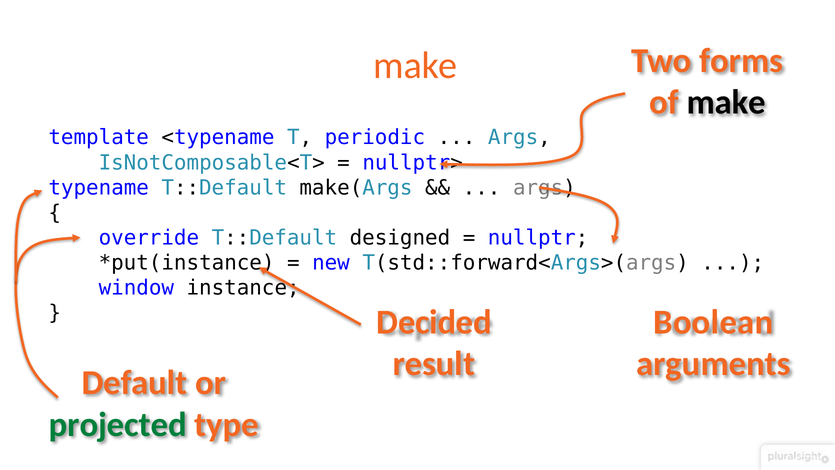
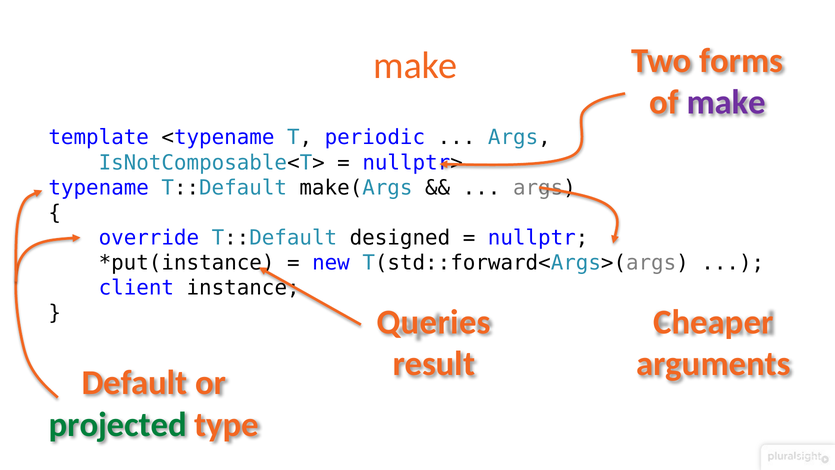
make at (726, 102) colour: black -> purple
window: window -> client
Decided: Decided -> Queries
Boolean: Boolean -> Cheaper
